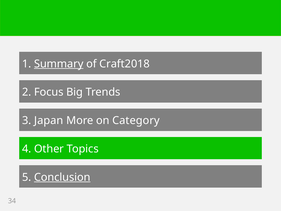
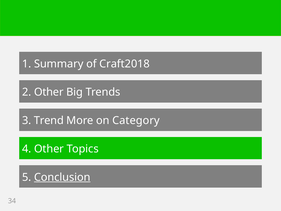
Summary underline: present -> none
2 Focus: Focus -> Other
Japan: Japan -> Trend
